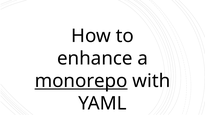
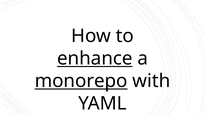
enhance underline: none -> present
